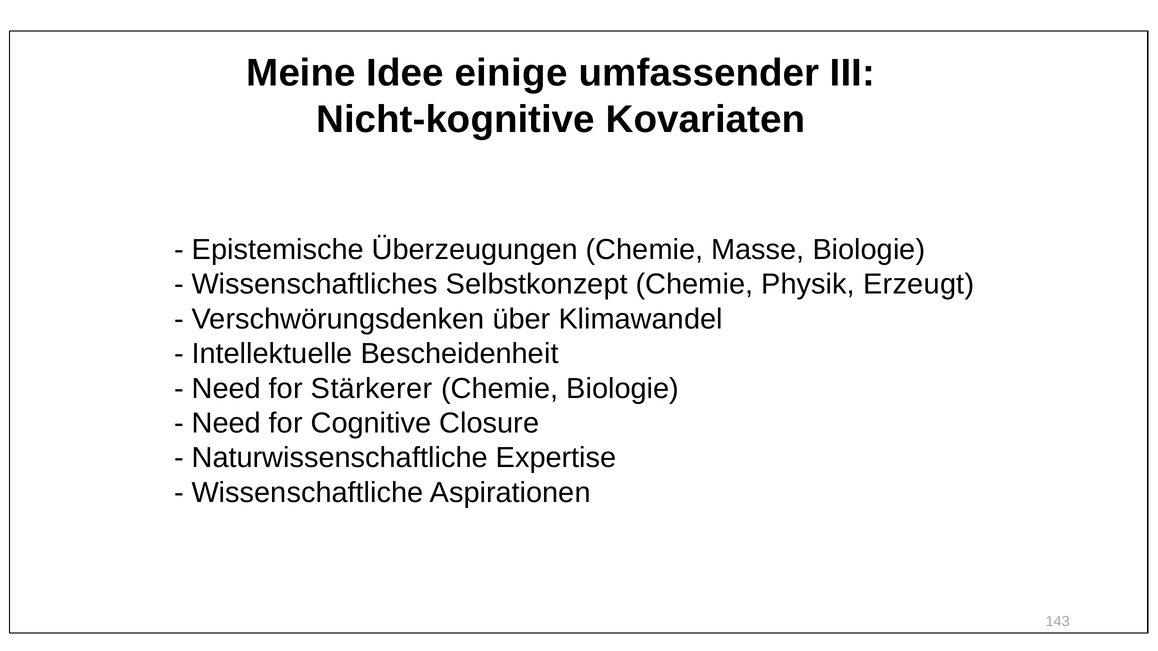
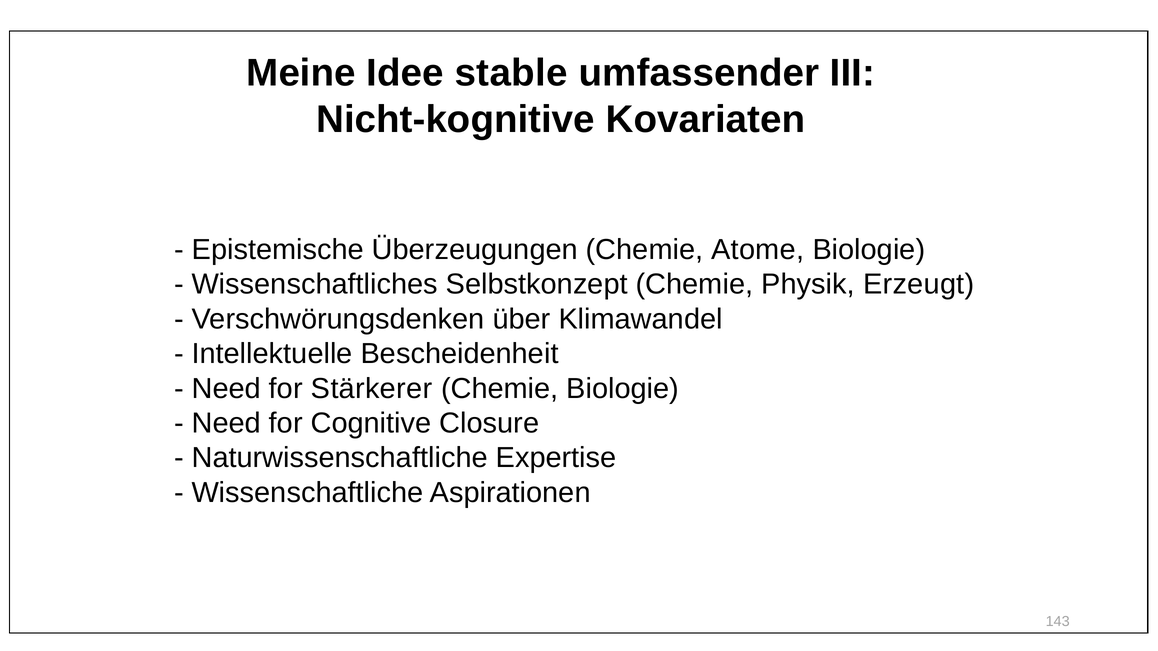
einige: einige -> stable
Masse: Masse -> Atome
